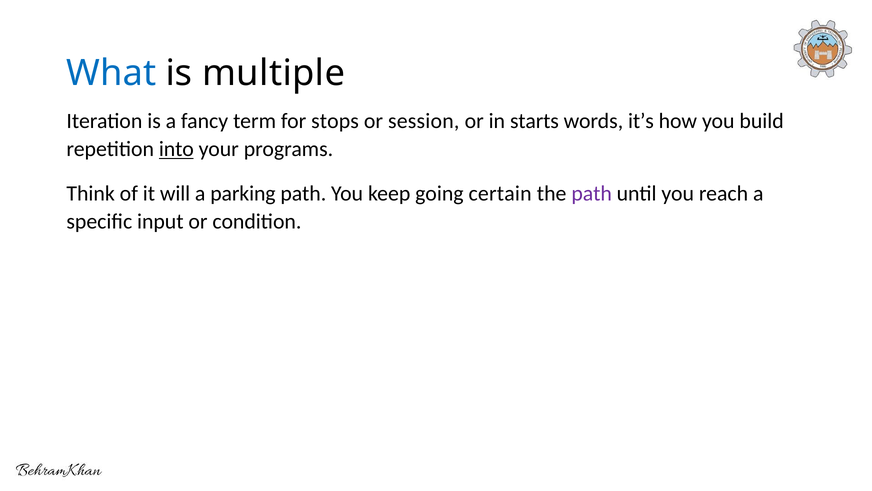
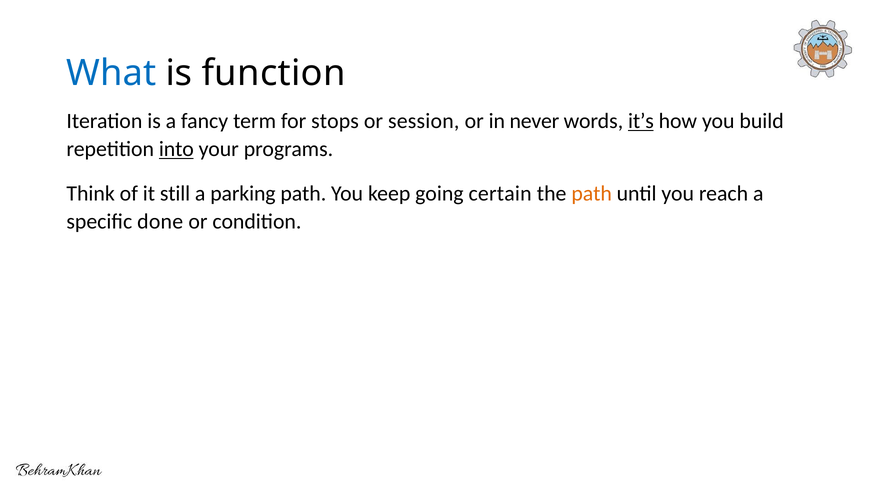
multiple: multiple -> function
starts: starts -> never
it’s underline: none -> present
will: will -> still
path at (592, 193) colour: purple -> orange
input: input -> done
